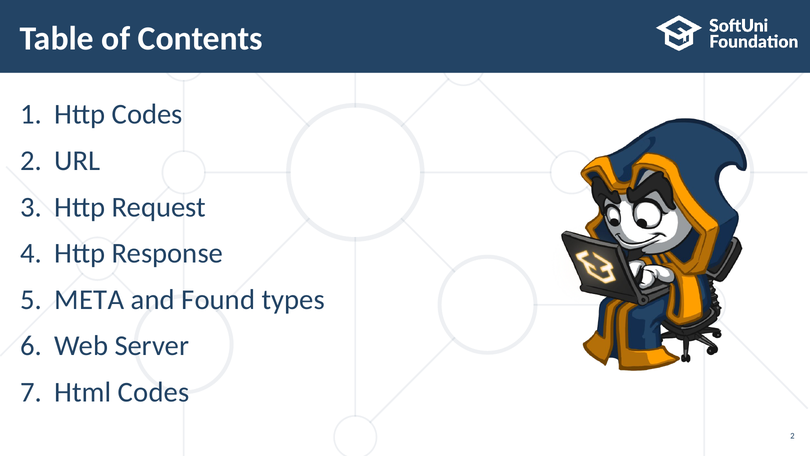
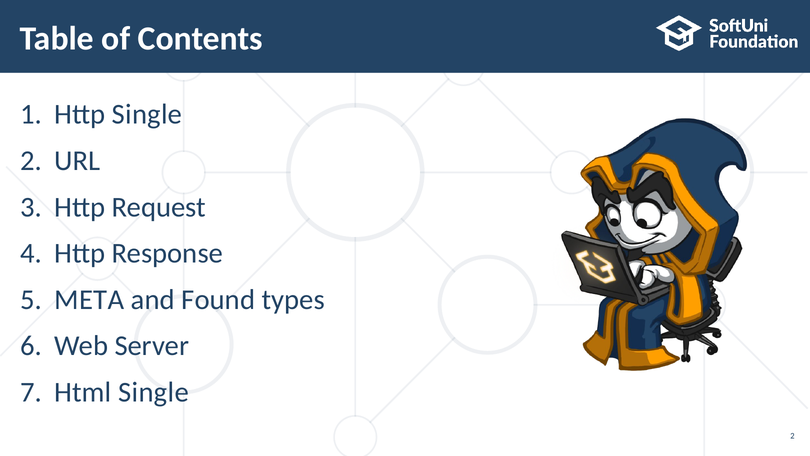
Http Codes: Codes -> Single
Html Codes: Codes -> Single
